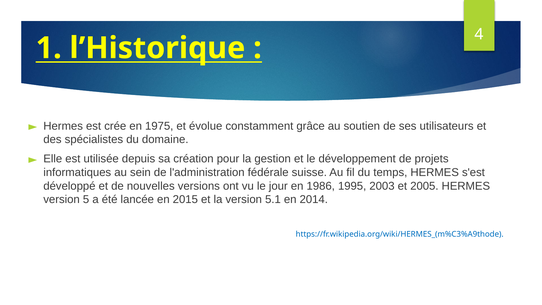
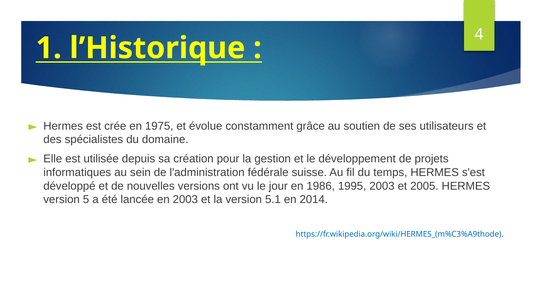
en 2015: 2015 -> 2003
